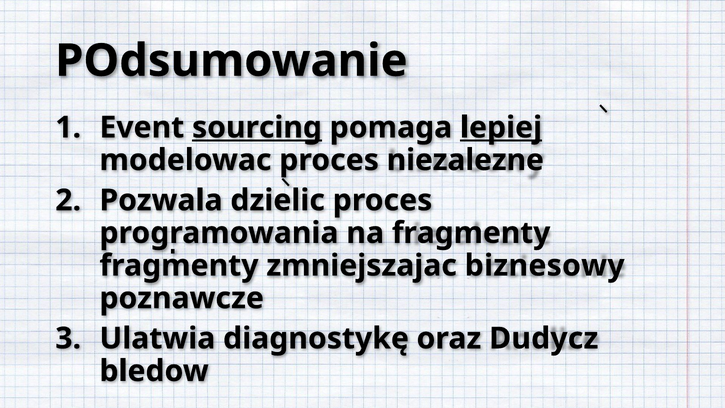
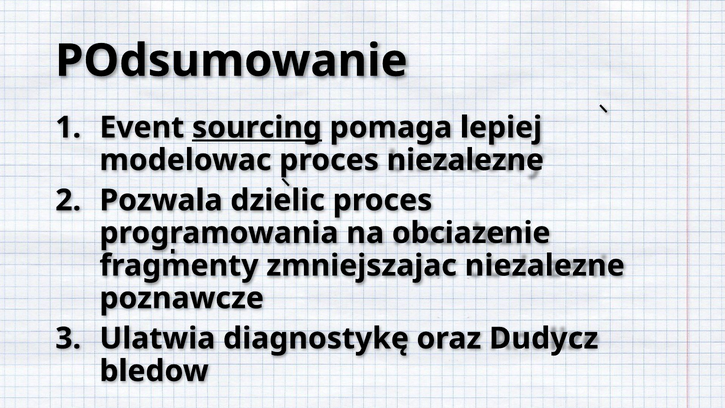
lepiej underline: present -> none
na fragmenty: fragmenty -> obciazenie
zmniejszajac biznesowy: biznesowy -> niezalezne
